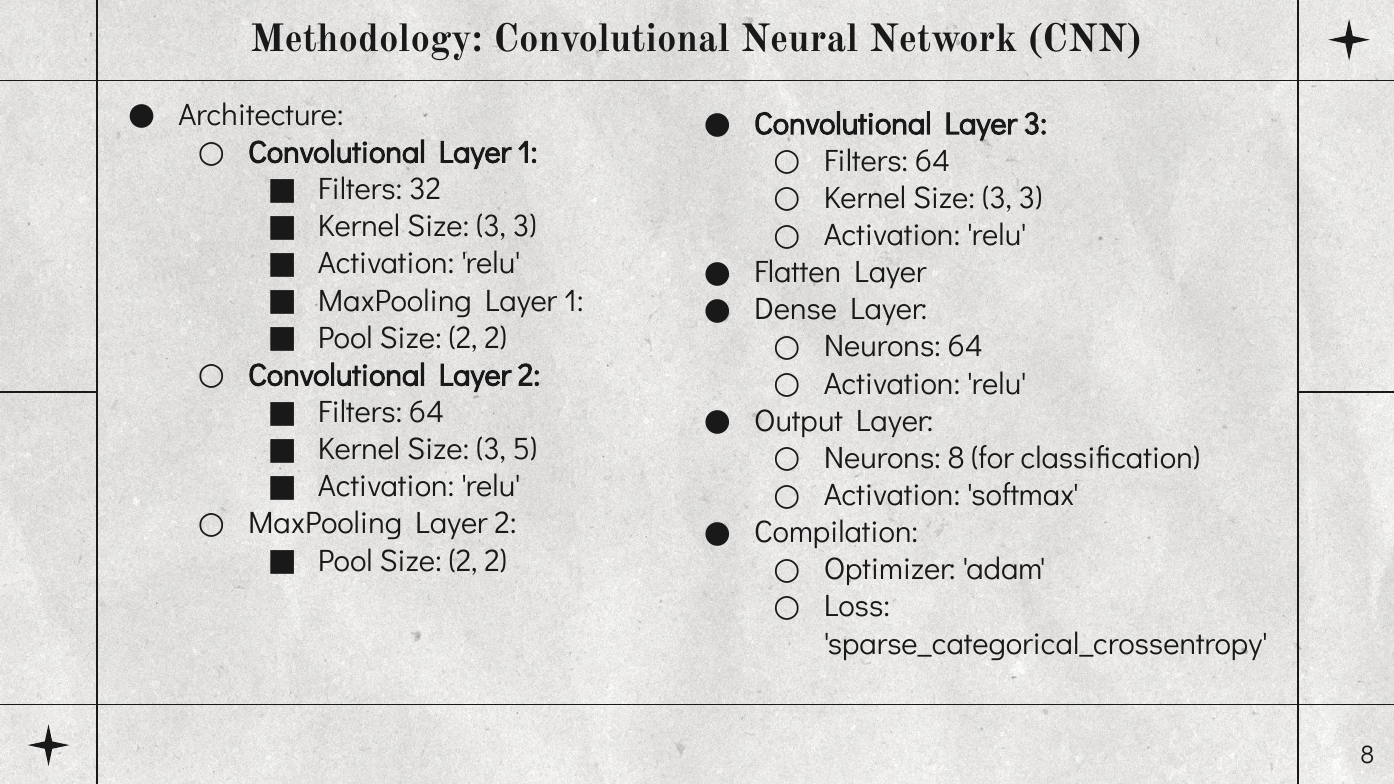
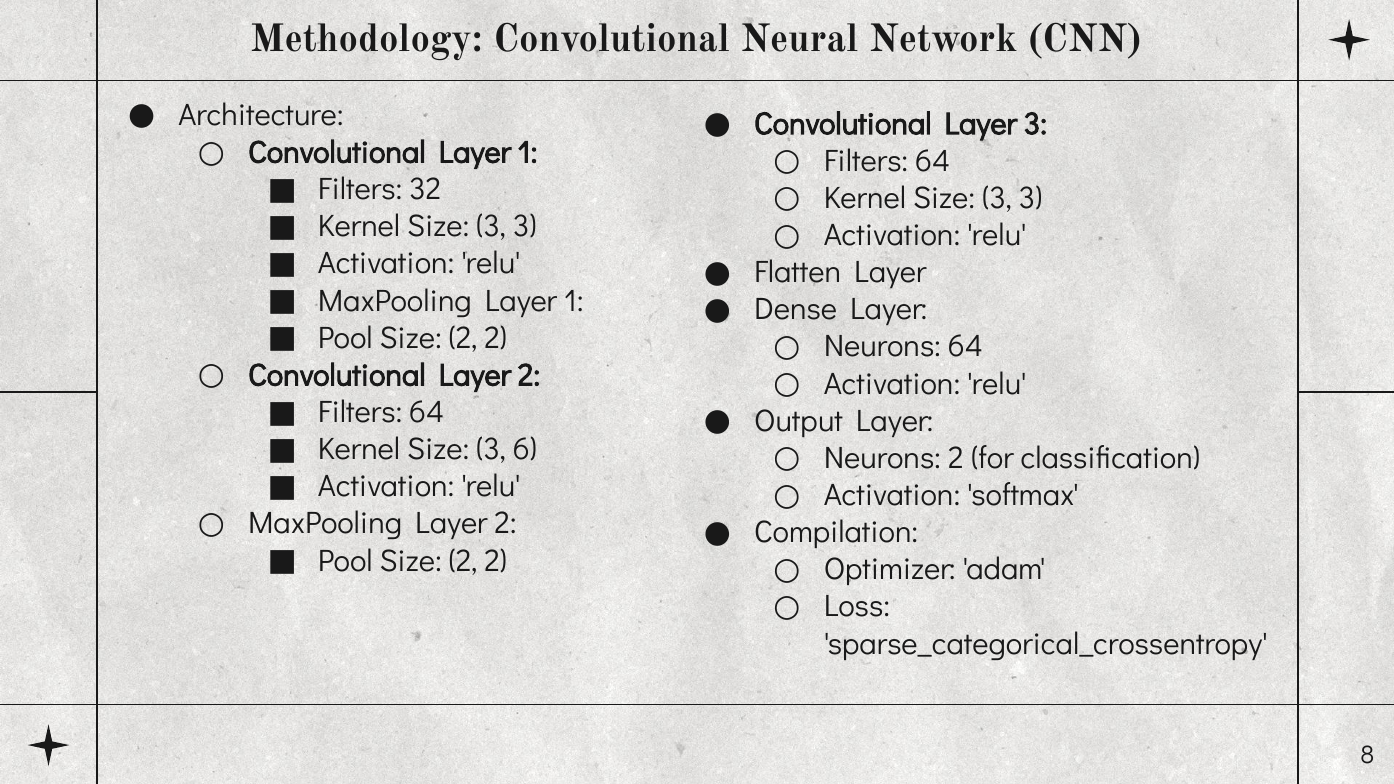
5: 5 -> 6
Neurons 8: 8 -> 2
